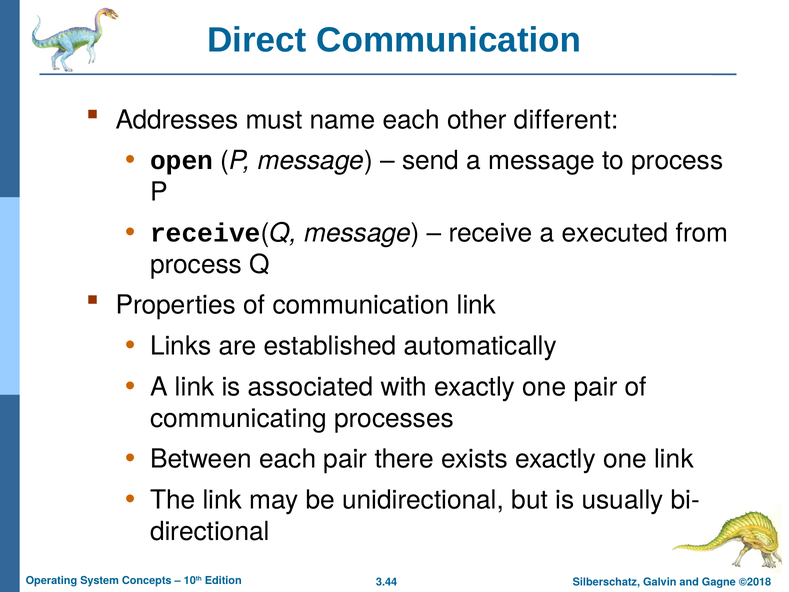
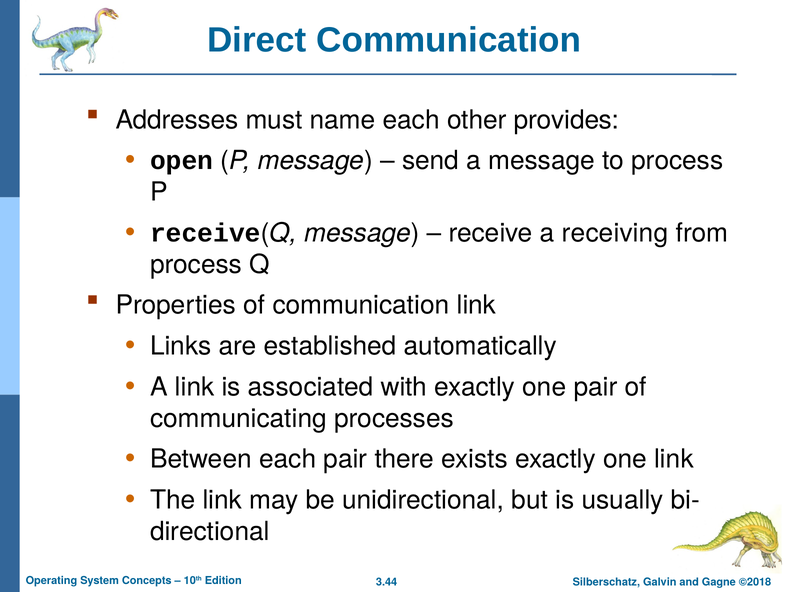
different: different -> provides
executed: executed -> receiving
